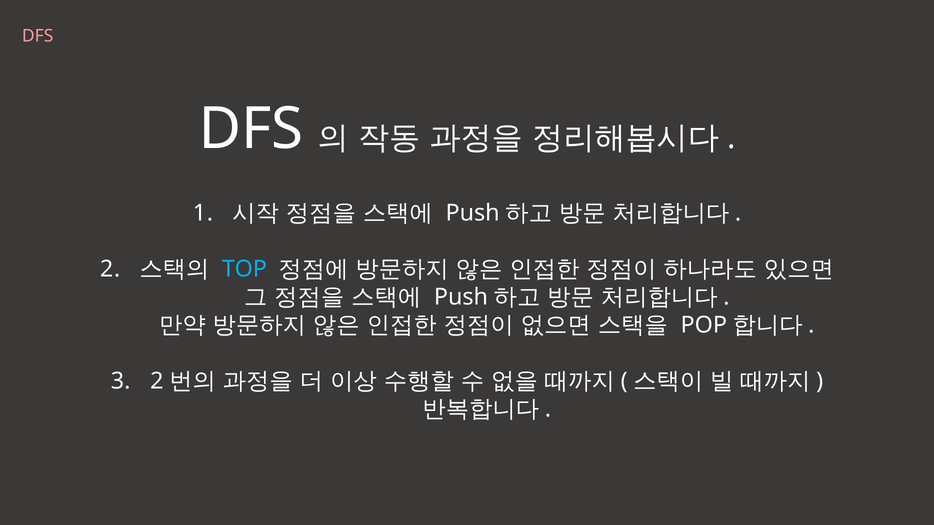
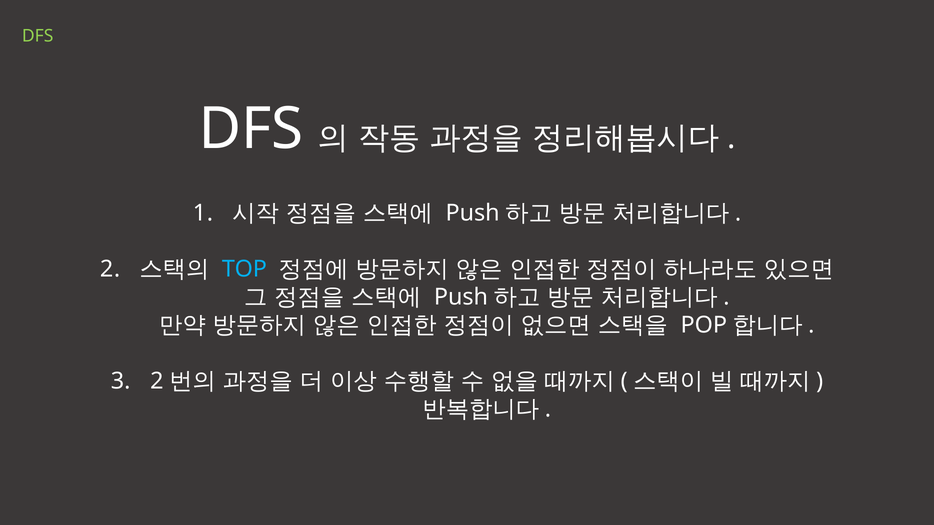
DFS at (38, 36) colour: pink -> light green
